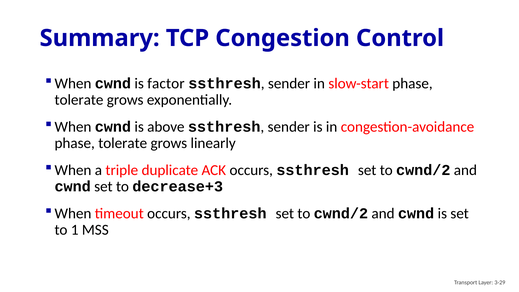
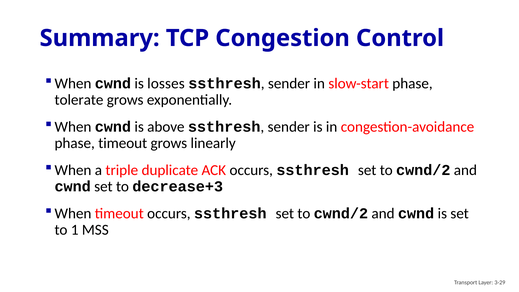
factor: factor -> losses
tolerate at (123, 143): tolerate -> timeout
